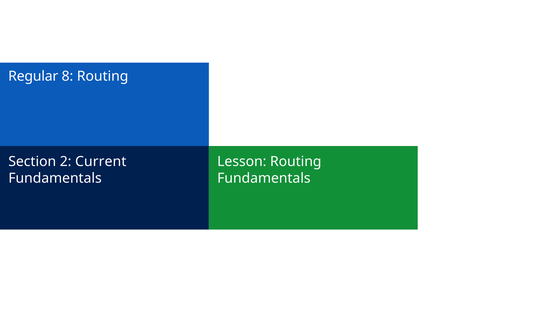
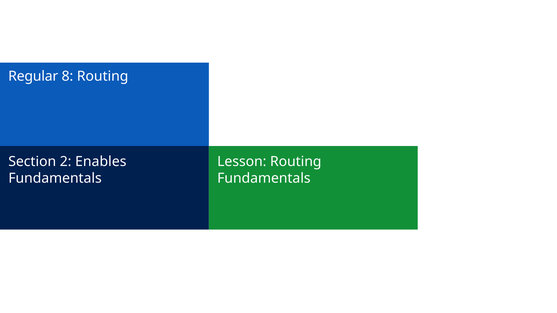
Current: Current -> Enables
